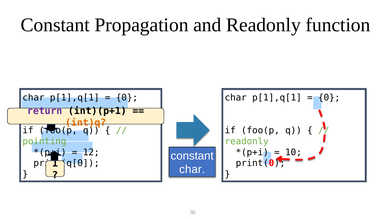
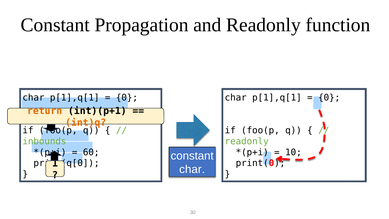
return colour: purple -> orange
pointing: pointing -> inbounds
12: 12 -> 60
